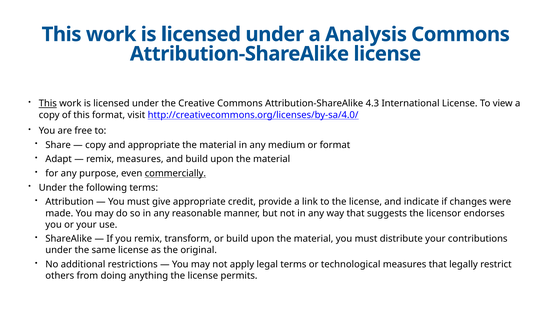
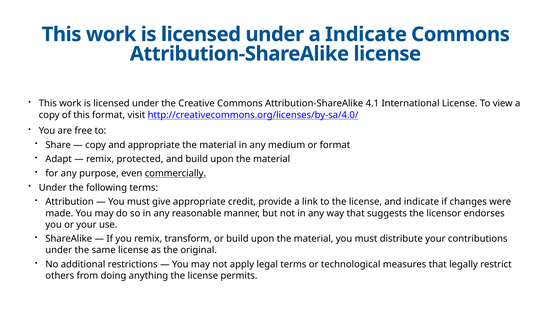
a Analysis: Analysis -> Indicate
This at (48, 103) underline: present -> none
4.3: 4.3 -> 4.1
remix measures: measures -> protected
